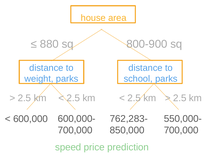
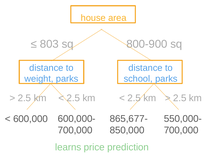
880: 880 -> 803
762,283-: 762,283- -> 865,677-
speed: speed -> learns
